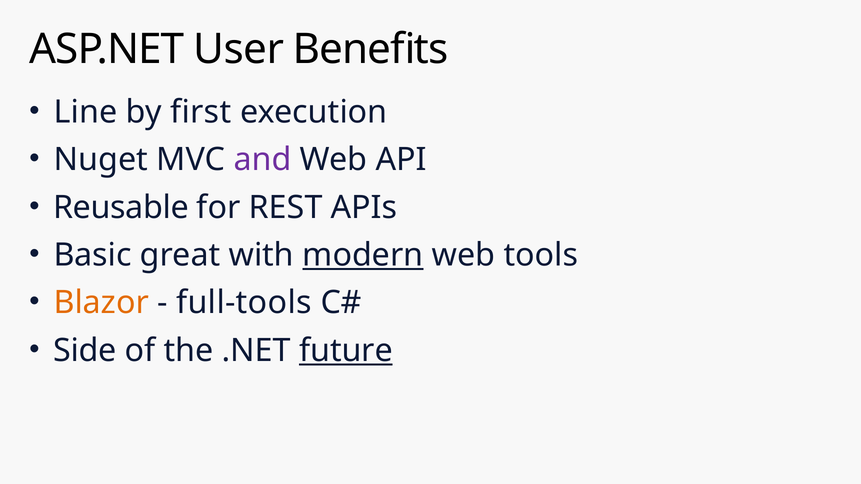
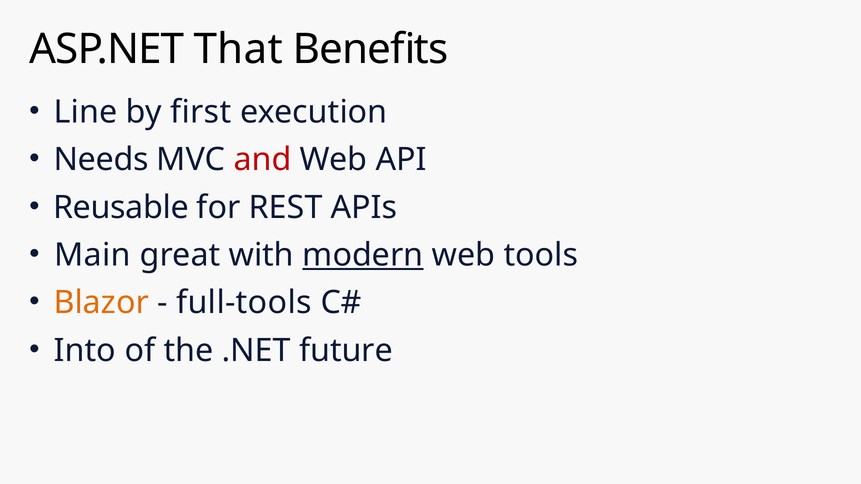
User: User -> That
Nuget: Nuget -> Needs
and colour: purple -> red
Basic: Basic -> Main
Side: Side -> Into
future underline: present -> none
